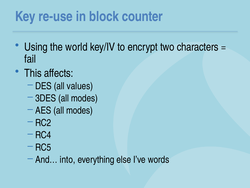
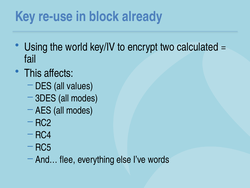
counter: counter -> already
characters: characters -> calculated
into: into -> flee
